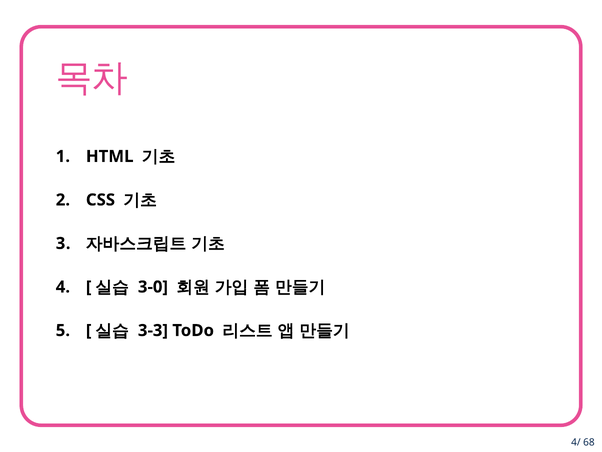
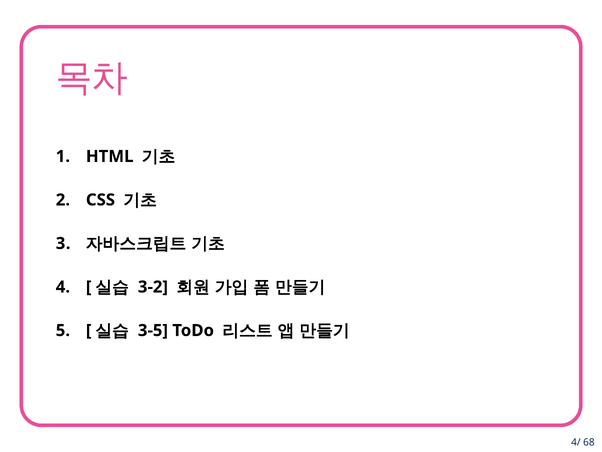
3-0: 3-0 -> 3-2
3-3: 3-3 -> 3-5
